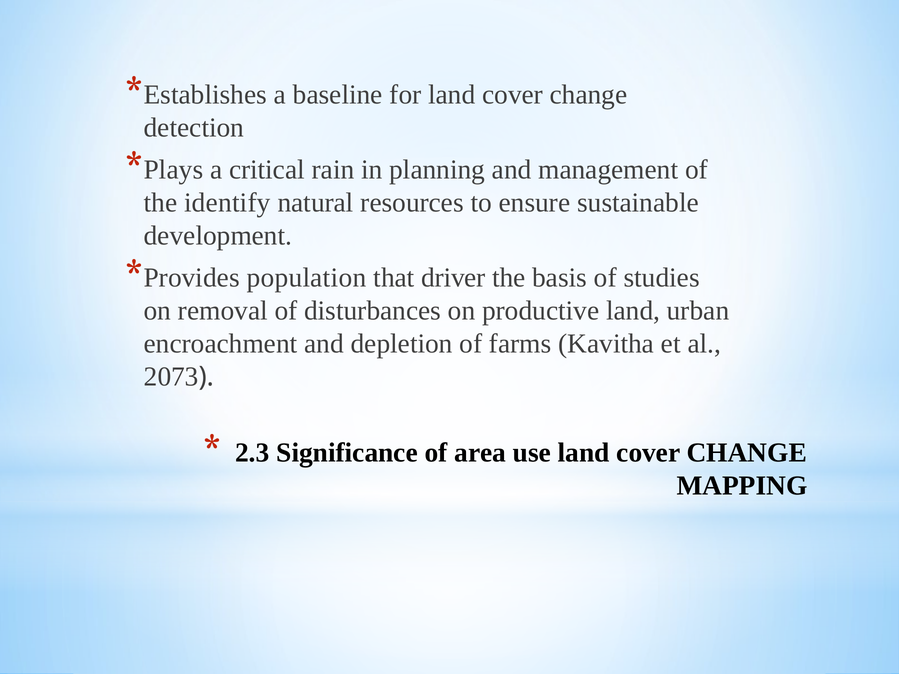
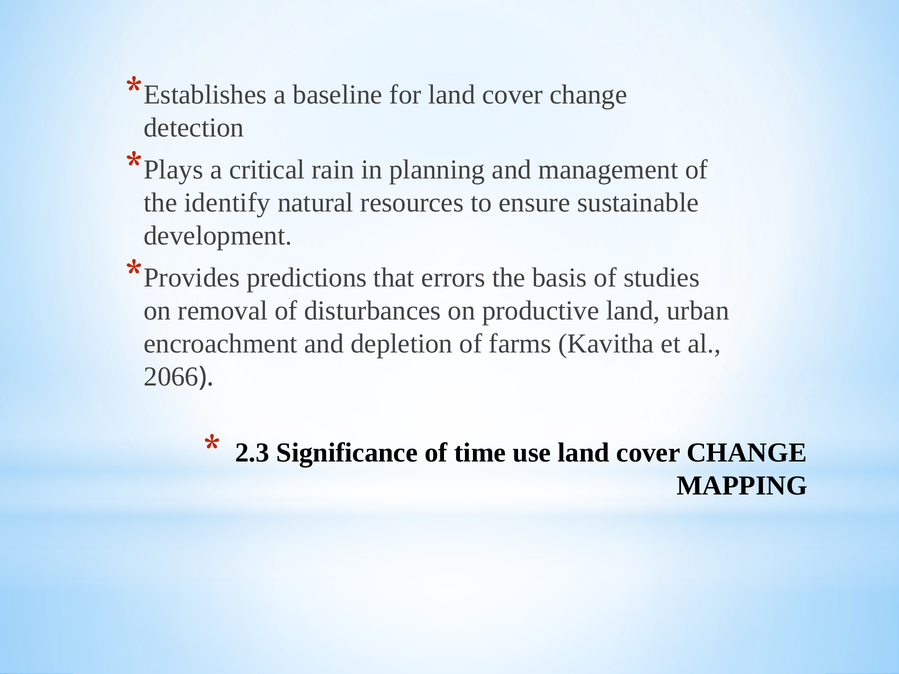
population: population -> predictions
driver: driver -> errors
2073: 2073 -> 2066
area: area -> time
